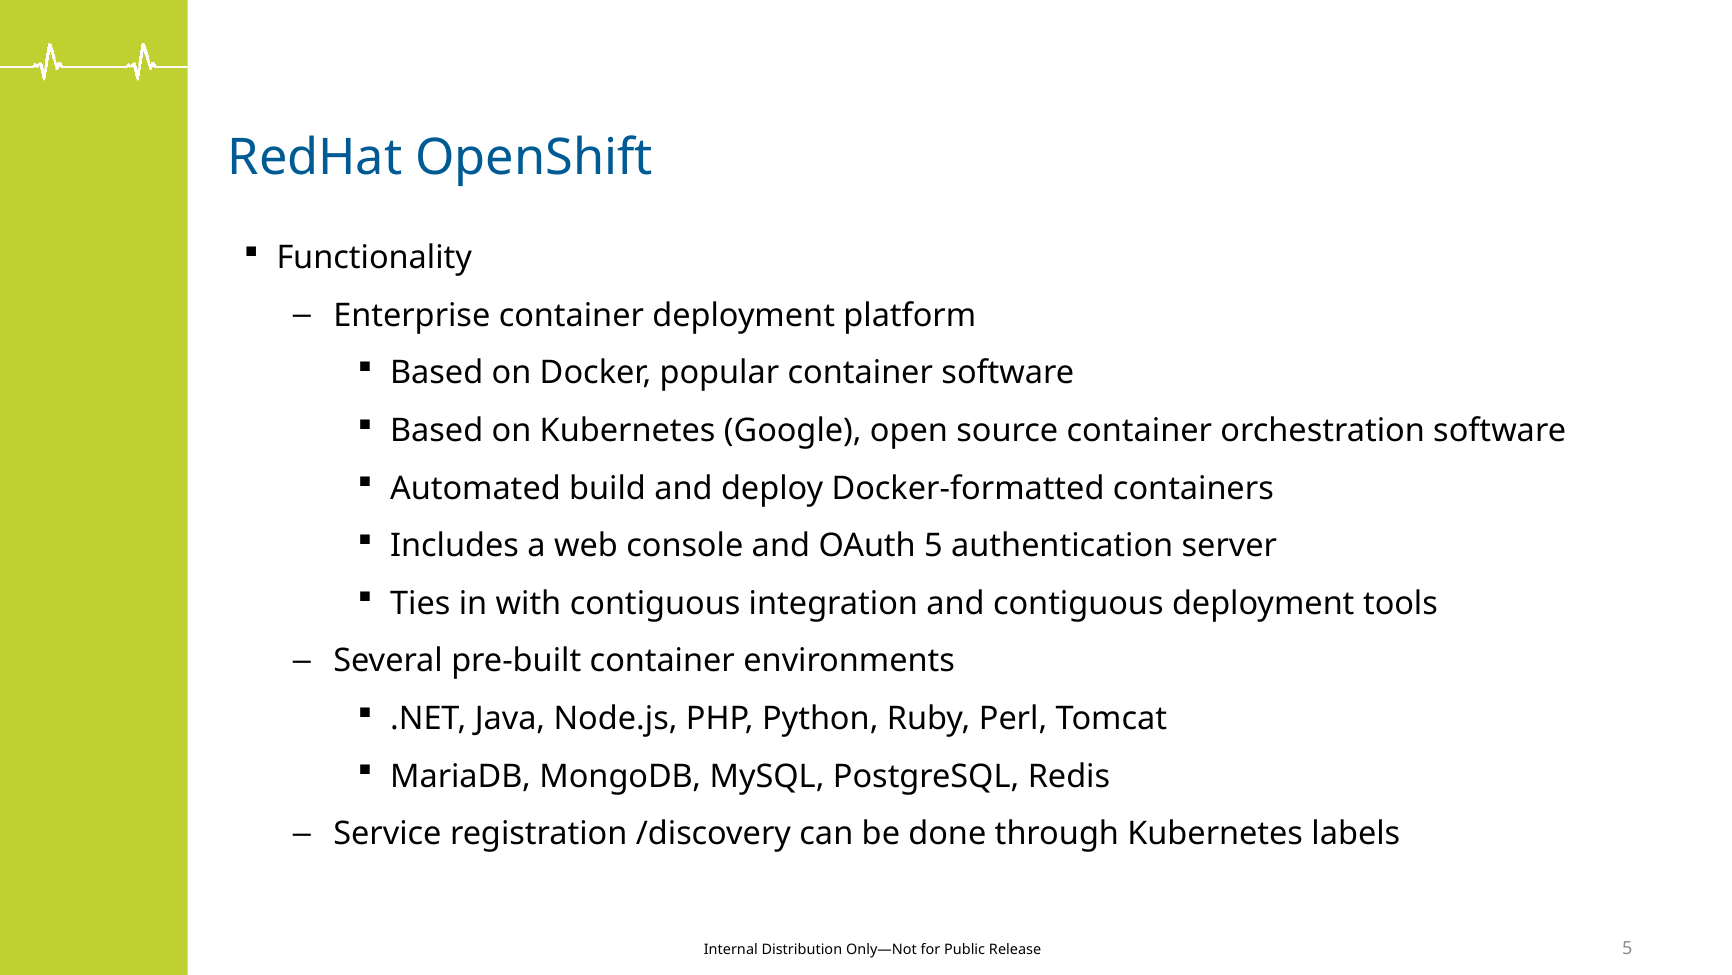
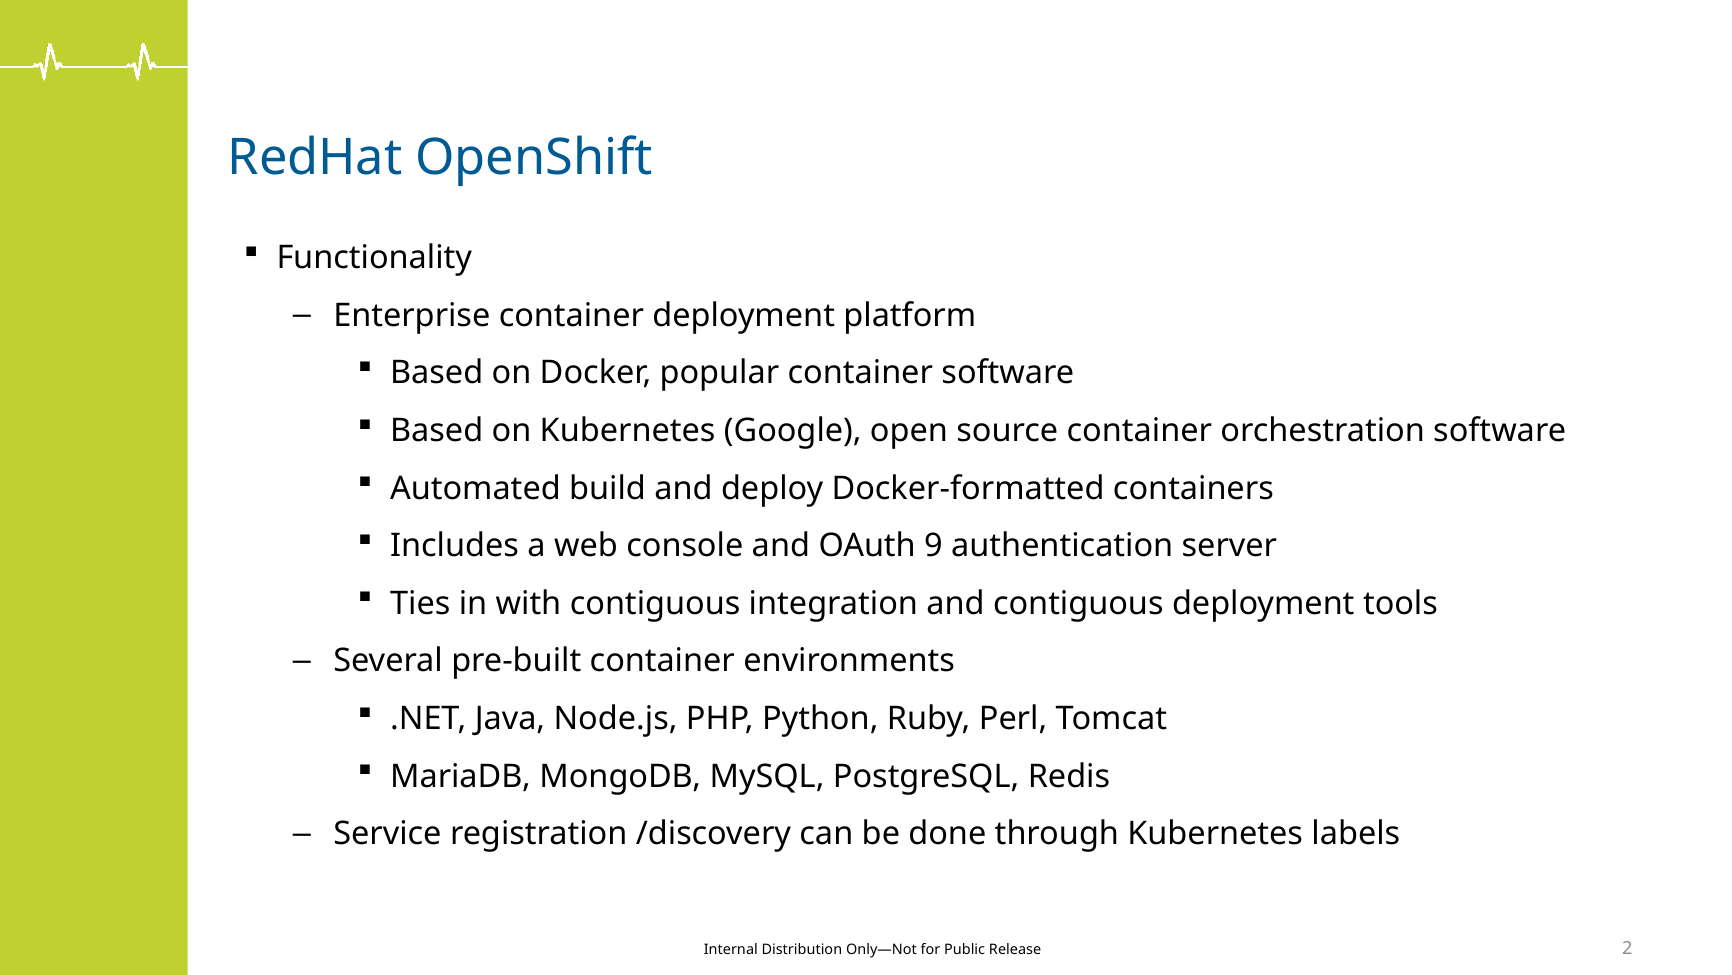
OAuth 5: 5 -> 9
5 at (1627, 948): 5 -> 2
